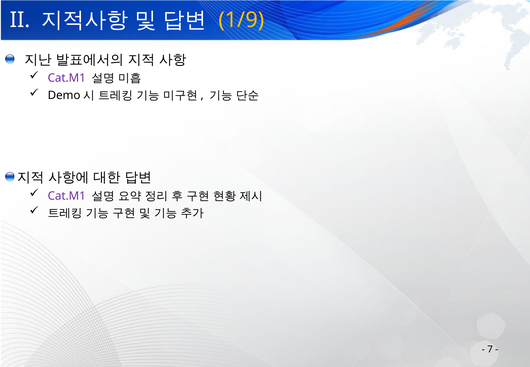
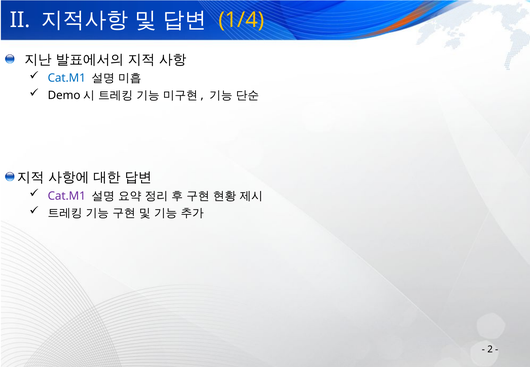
1/9: 1/9 -> 1/4
Cat.M1 at (67, 78) colour: purple -> blue
7: 7 -> 2
